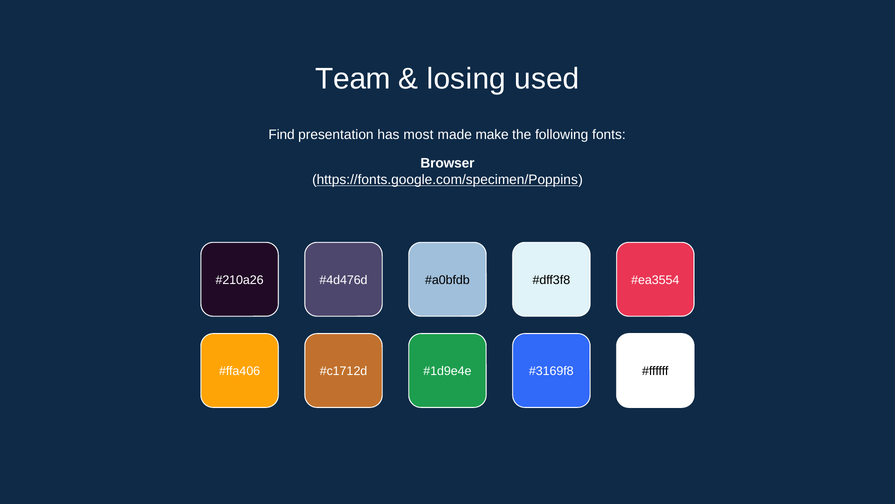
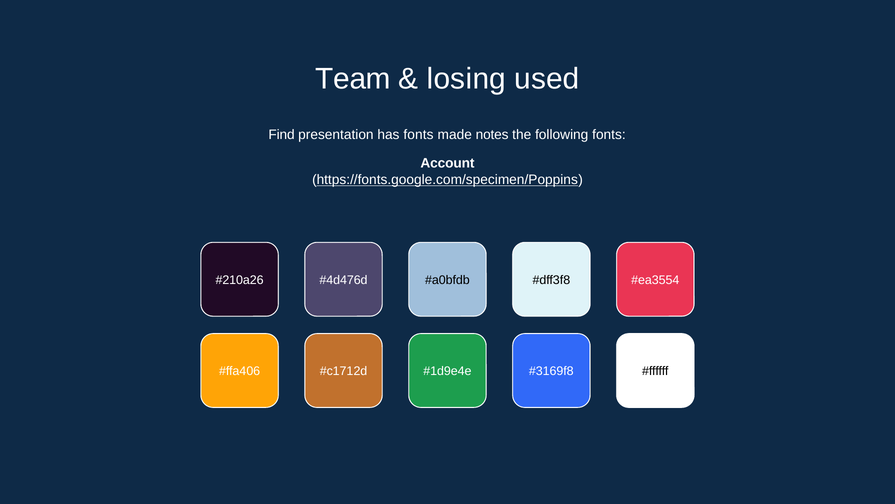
has most: most -> fonts
make: make -> notes
Browser: Browser -> Account
